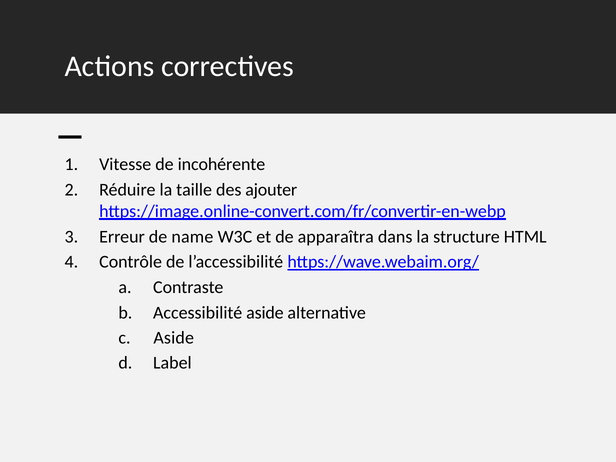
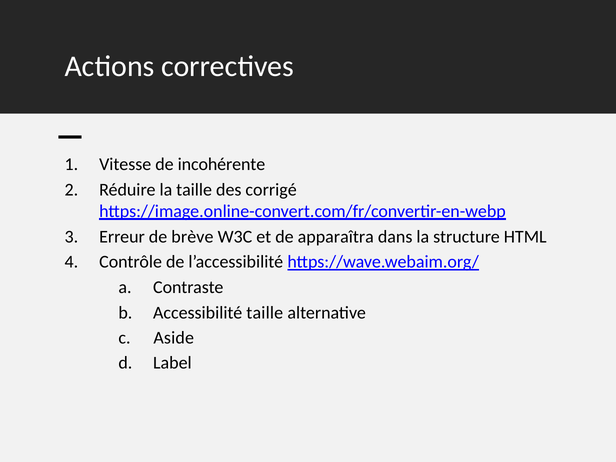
ajouter: ajouter -> corrigé
name: name -> brève
Accessibilité aside: aside -> taille
